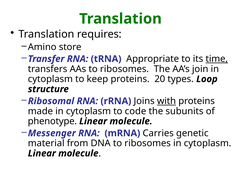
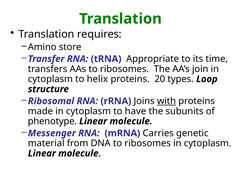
time underline: present -> none
keep: keep -> helix
code: code -> have
